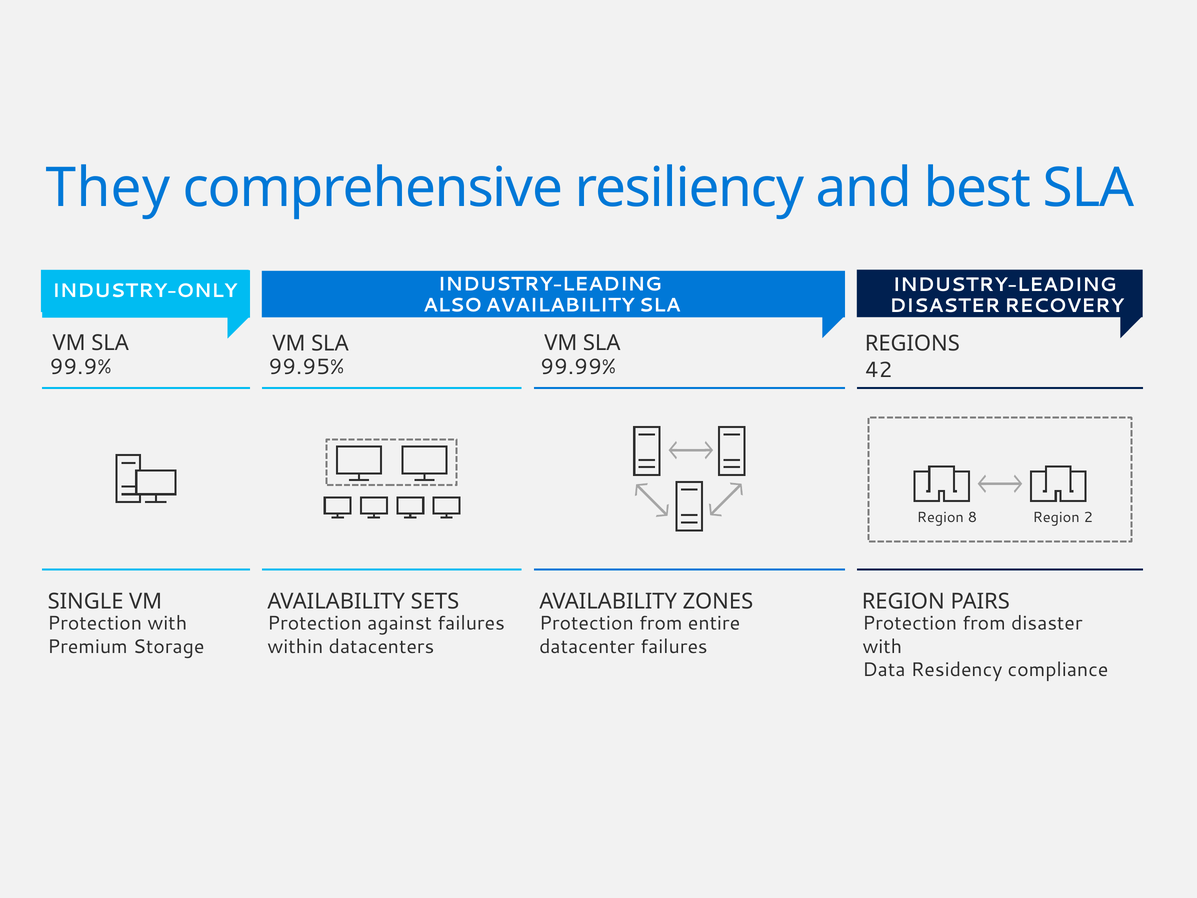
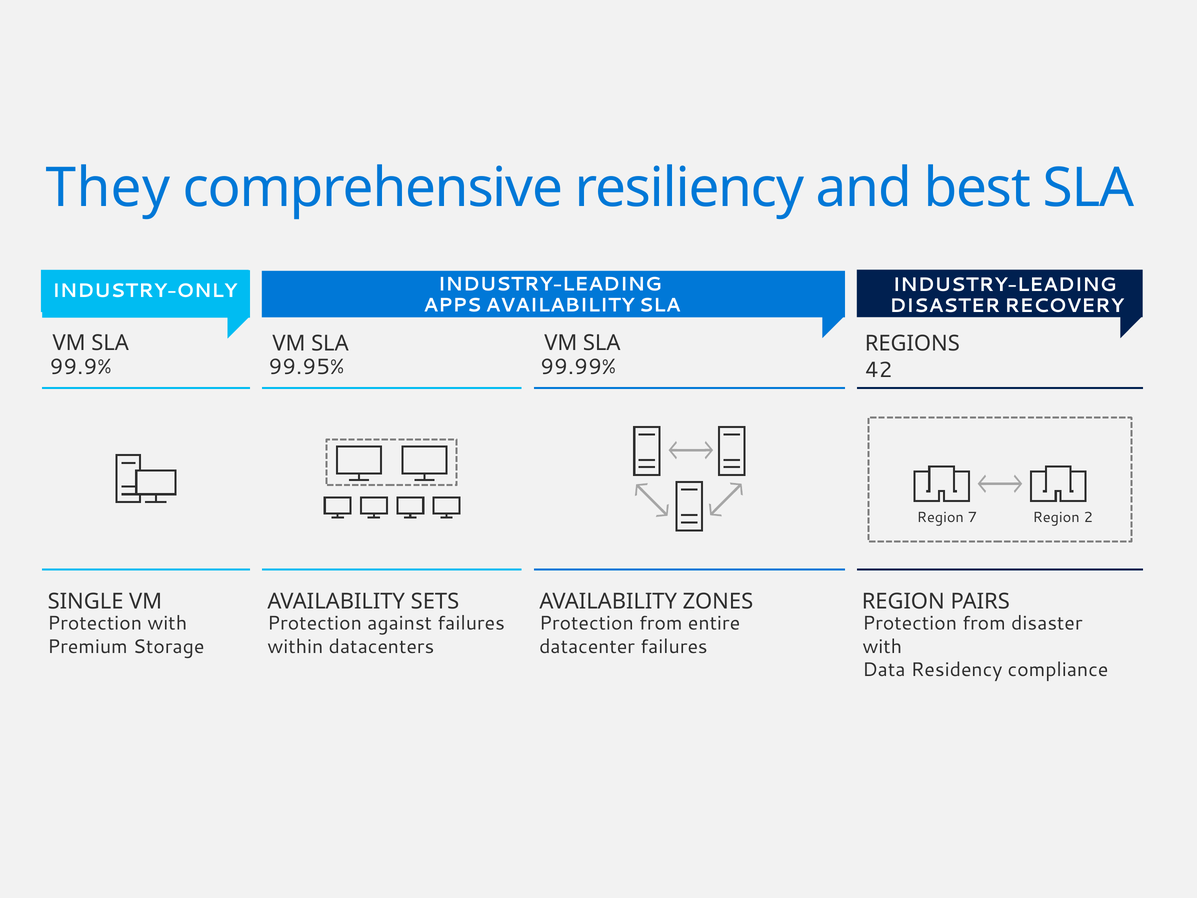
ALSO: ALSO -> APPS
8: 8 -> 7
